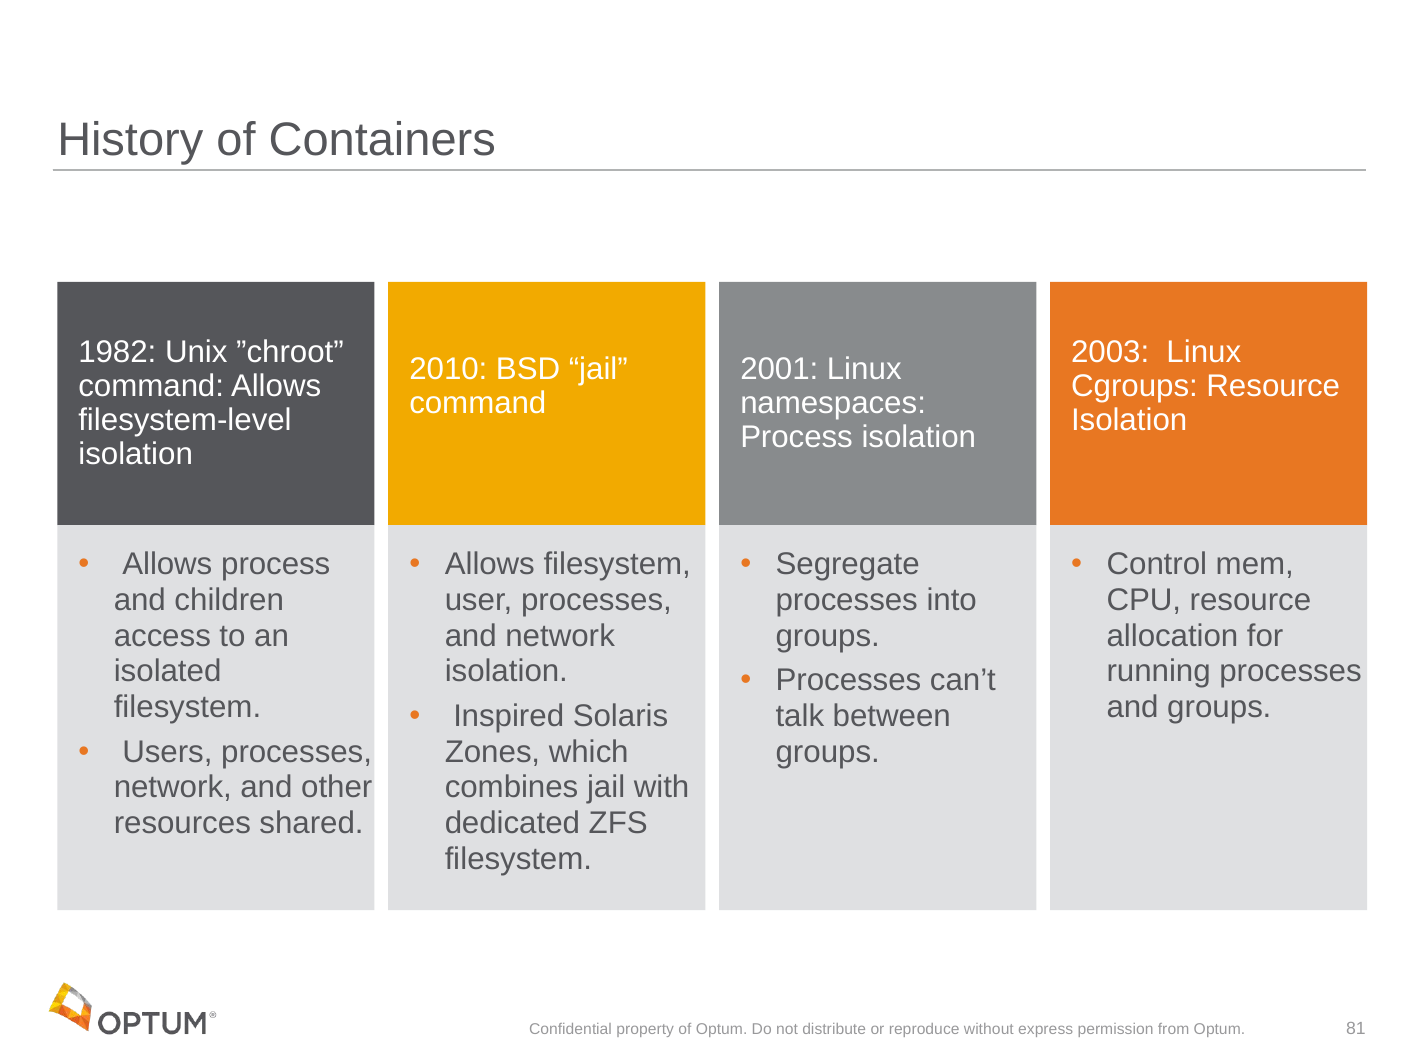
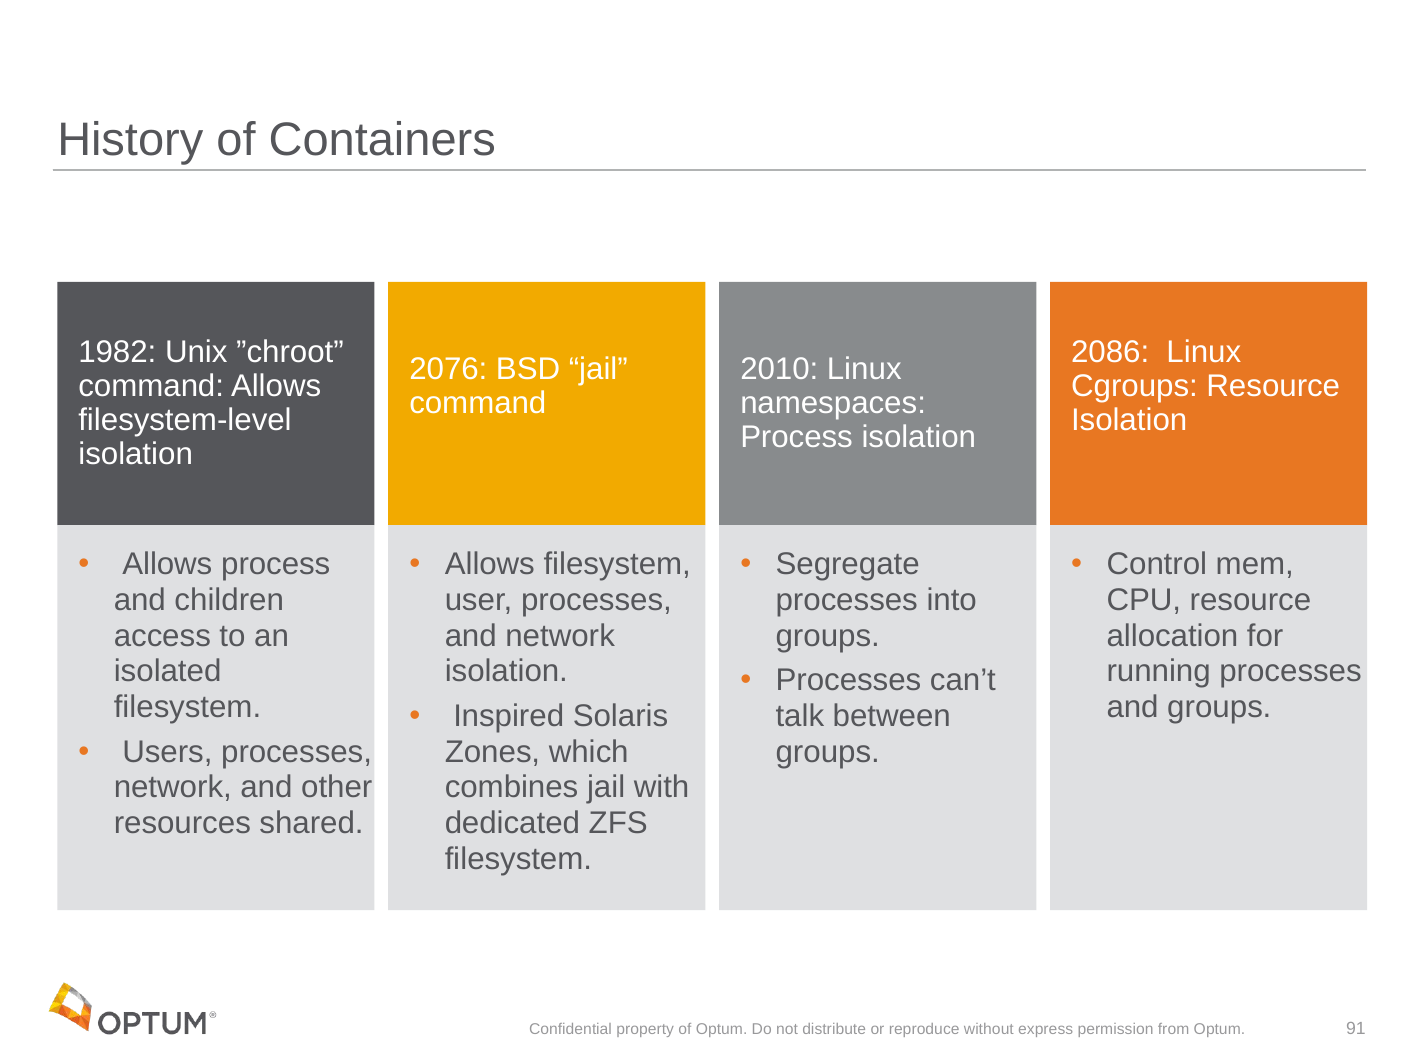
2003: 2003 -> 2086
2010: 2010 -> 2076
2001: 2001 -> 2010
81: 81 -> 91
